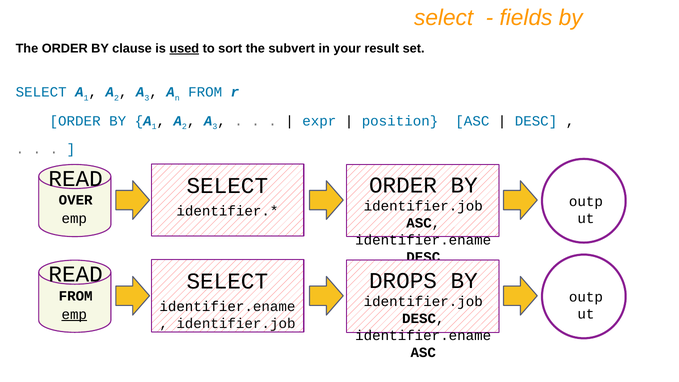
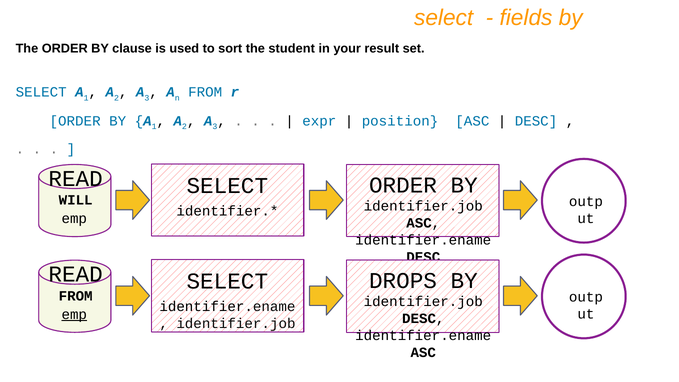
used underline: present -> none
subvert: subvert -> student
OVER: OVER -> WILL
